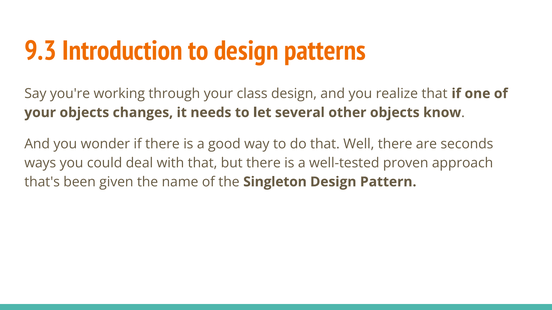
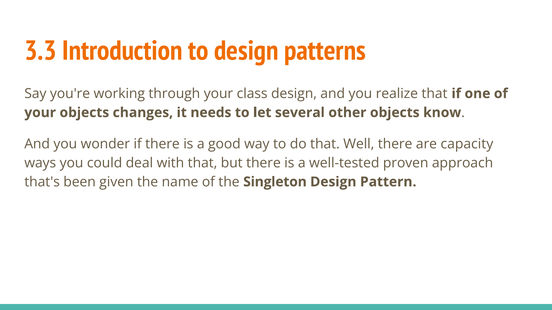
9.3: 9.3 -> 3.3
seconds: seconds -> capacity
